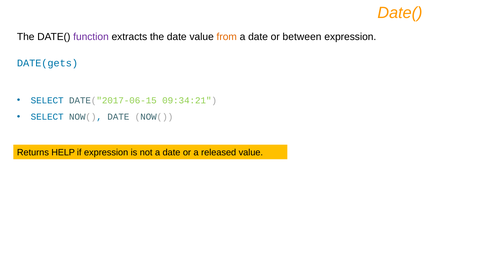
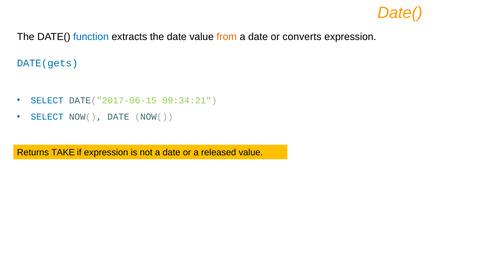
function colour: purple -> blue
between: between -> converts
HELP: HELP -> TAKE
